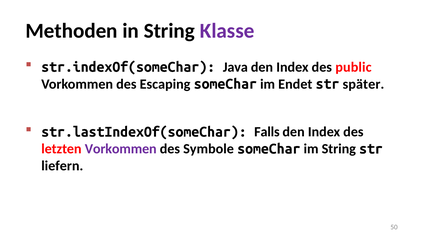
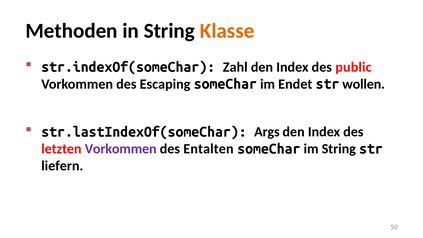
Klasse colour: purple -> orange
Java: Java -> Zahl
später: später -> wollen
Falls: Falls -> Args
Symbole: Symbole -> Entalten
